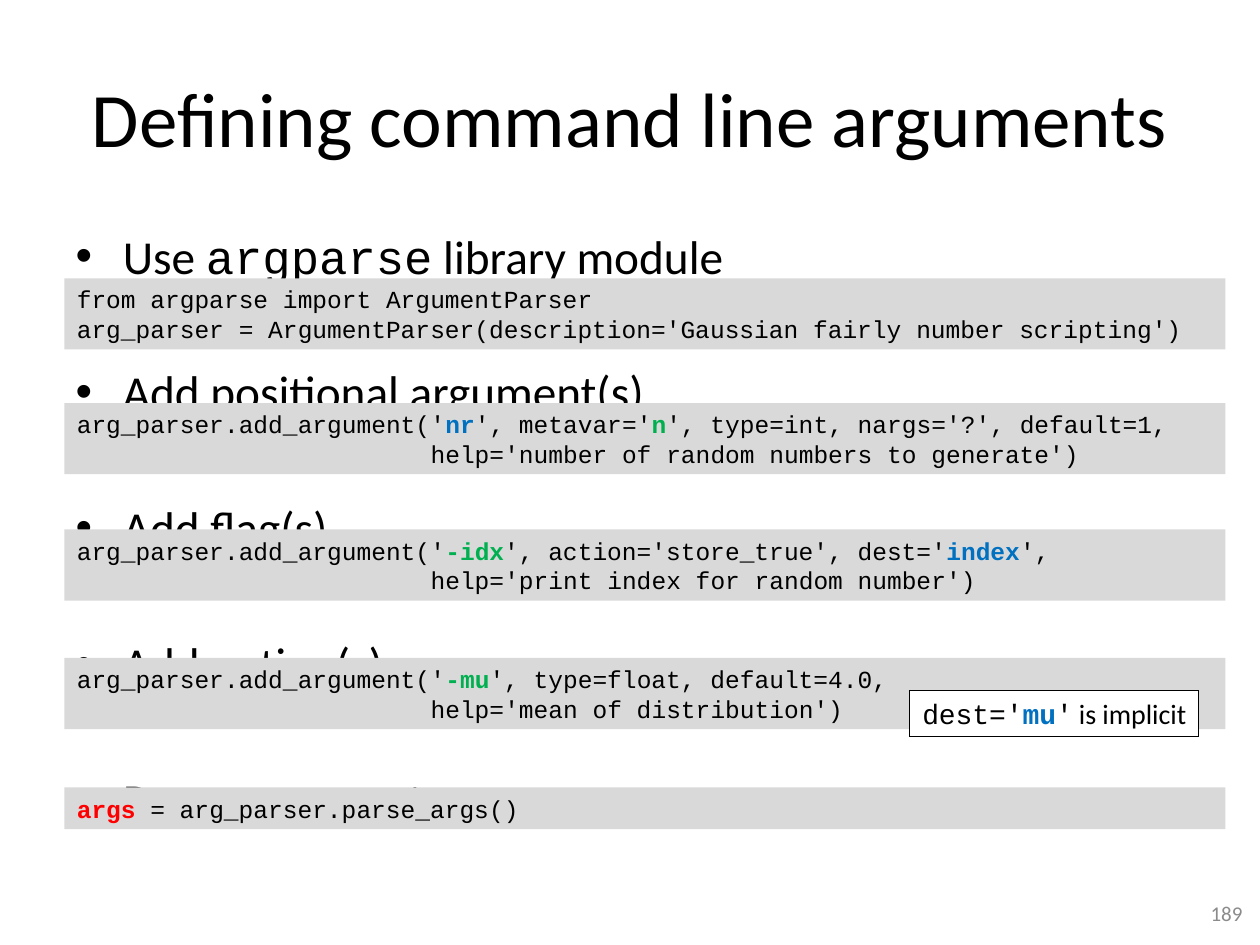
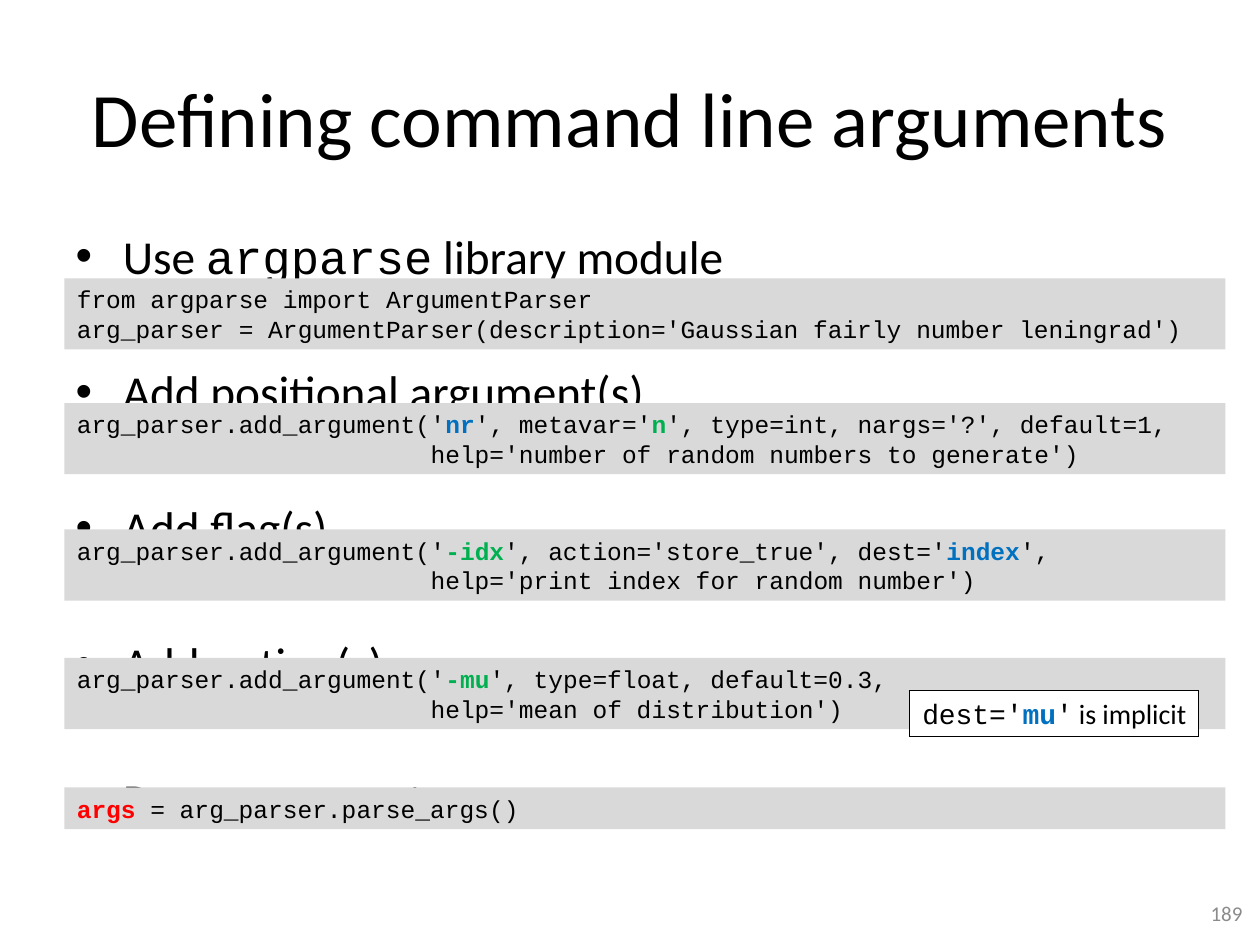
scripting: scripting -> leningrad
default=4.0: default=4.0 -> default=0.3
